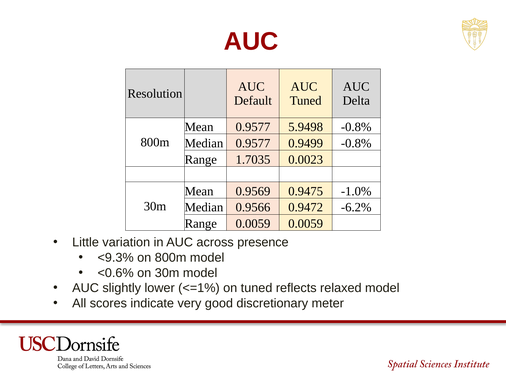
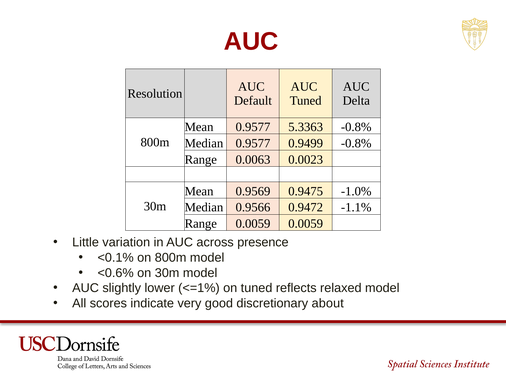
5.9498: 5.9498 -> 5.3363
1.7035: 1.7035 -> 0.0063
-6.2%: -6.2% -> -1.1%
<9.3%: <9.3% -> <0.1%
meter: meter -> about
